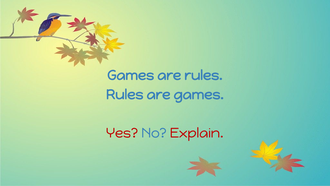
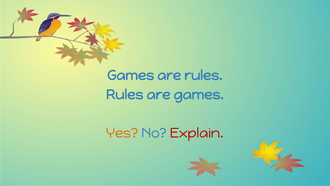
Yes colour: red -> orange
